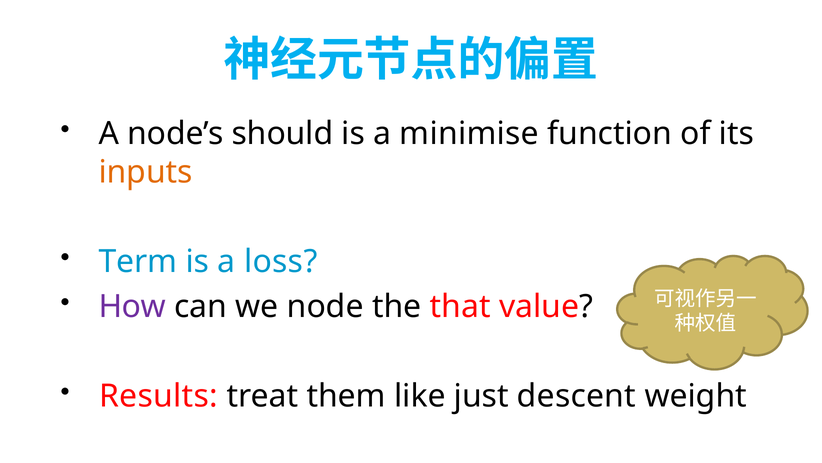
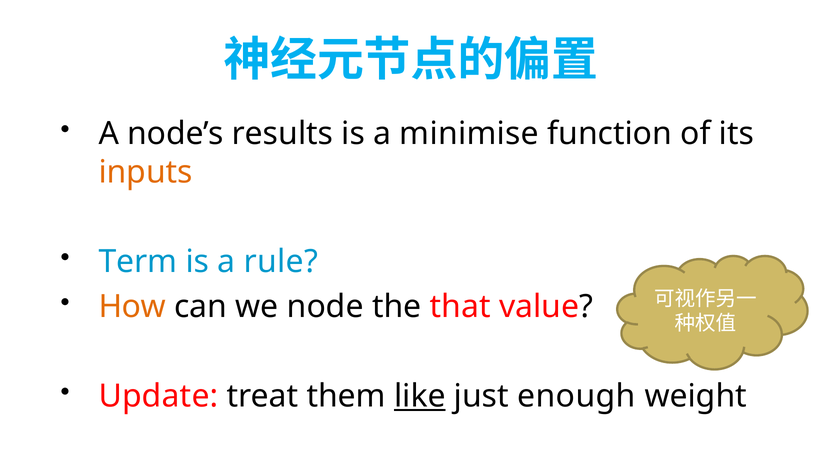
should: should -> results
loss: loss -> rule
How colour: purple -> orange
Results: Results -> Update
like underline: none -> present
descent: descent -> enough
